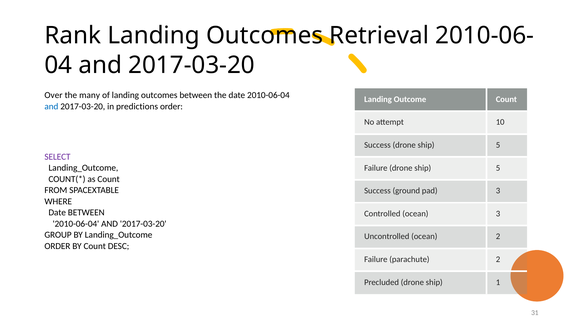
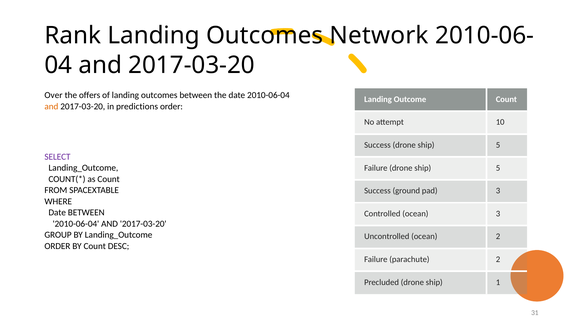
Retrieval: Retrieval -> Network
many: many -> offers
and at (51, 106) colour: blue -> orange
